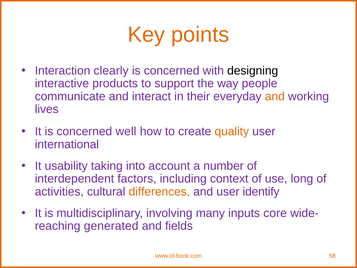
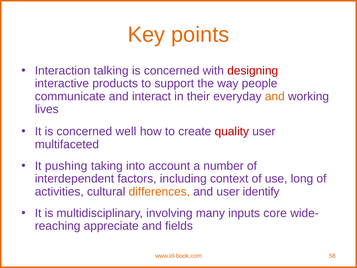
clearly: clearly -> talking
designing colour: black -> red
quality colour: orange -> red
international: international -> multifaceted
usability: usability -> pushing
generated: generated -> appreciate
